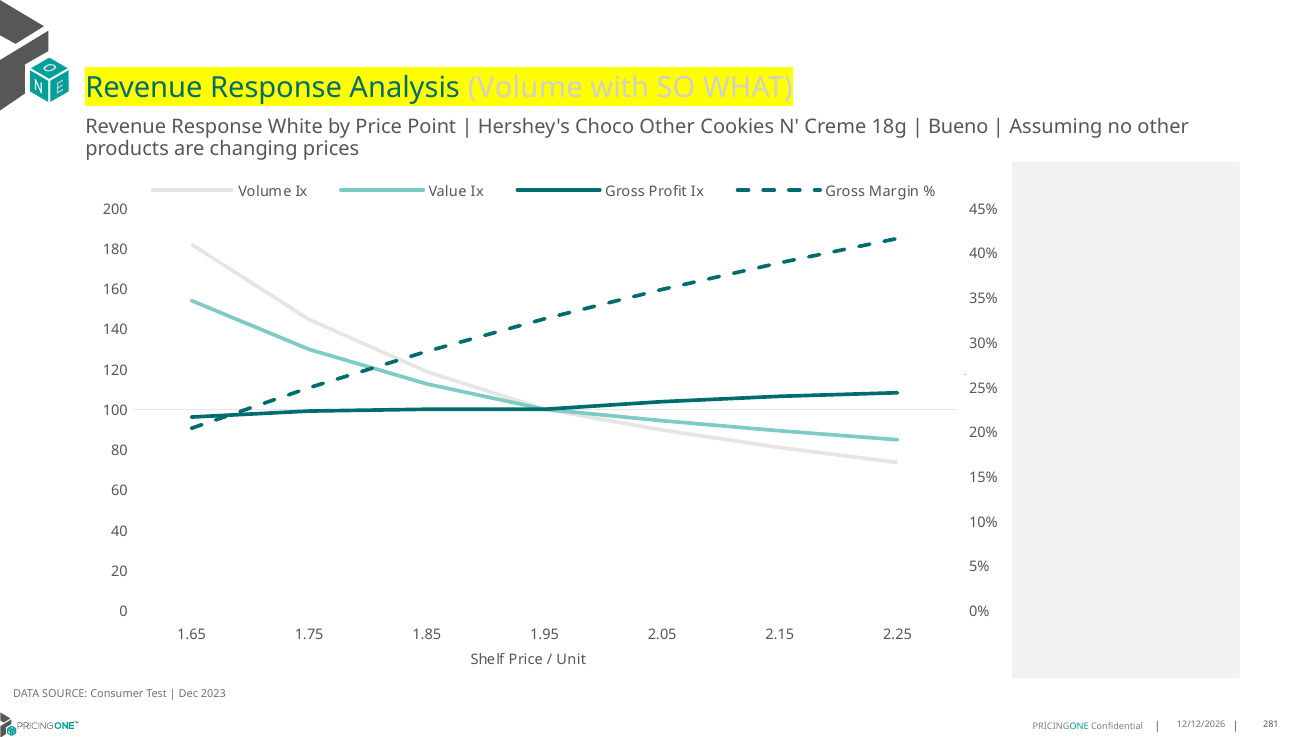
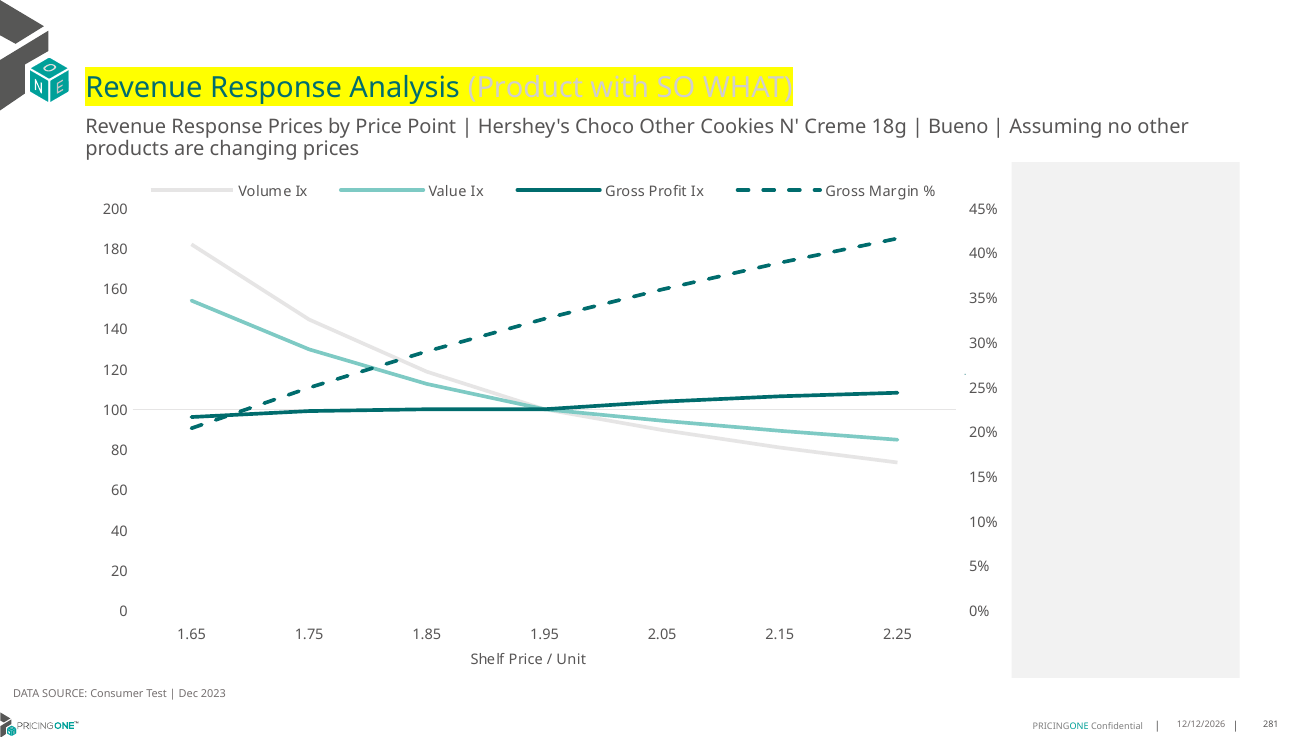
Analysis Volume: Volume -> Product
Response White: White -> Prices
